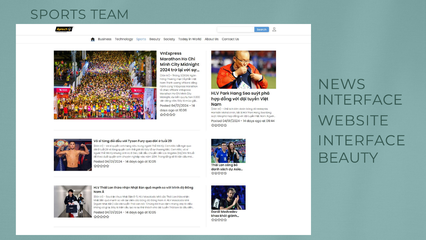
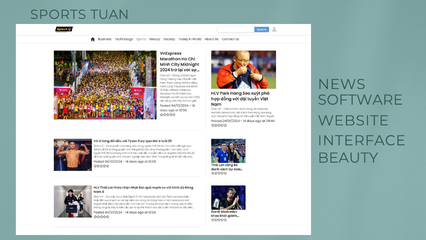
TEAM: TEAM -> TUAN
INTERFACE at (360, 100): INTERFACE -> SOFTWARE
